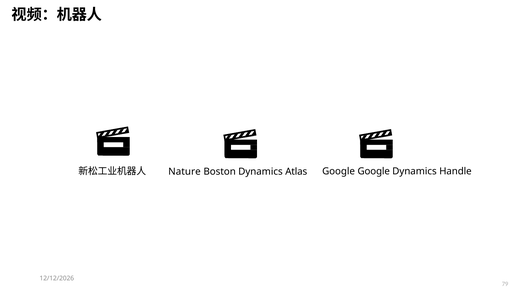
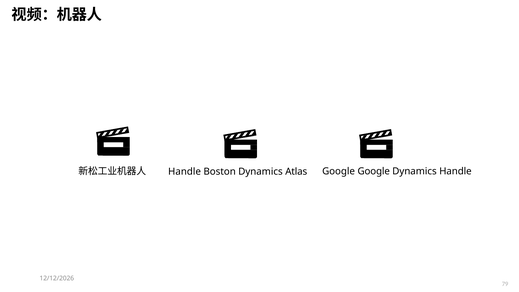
Nature at (185, 172): Nature -> Handle
